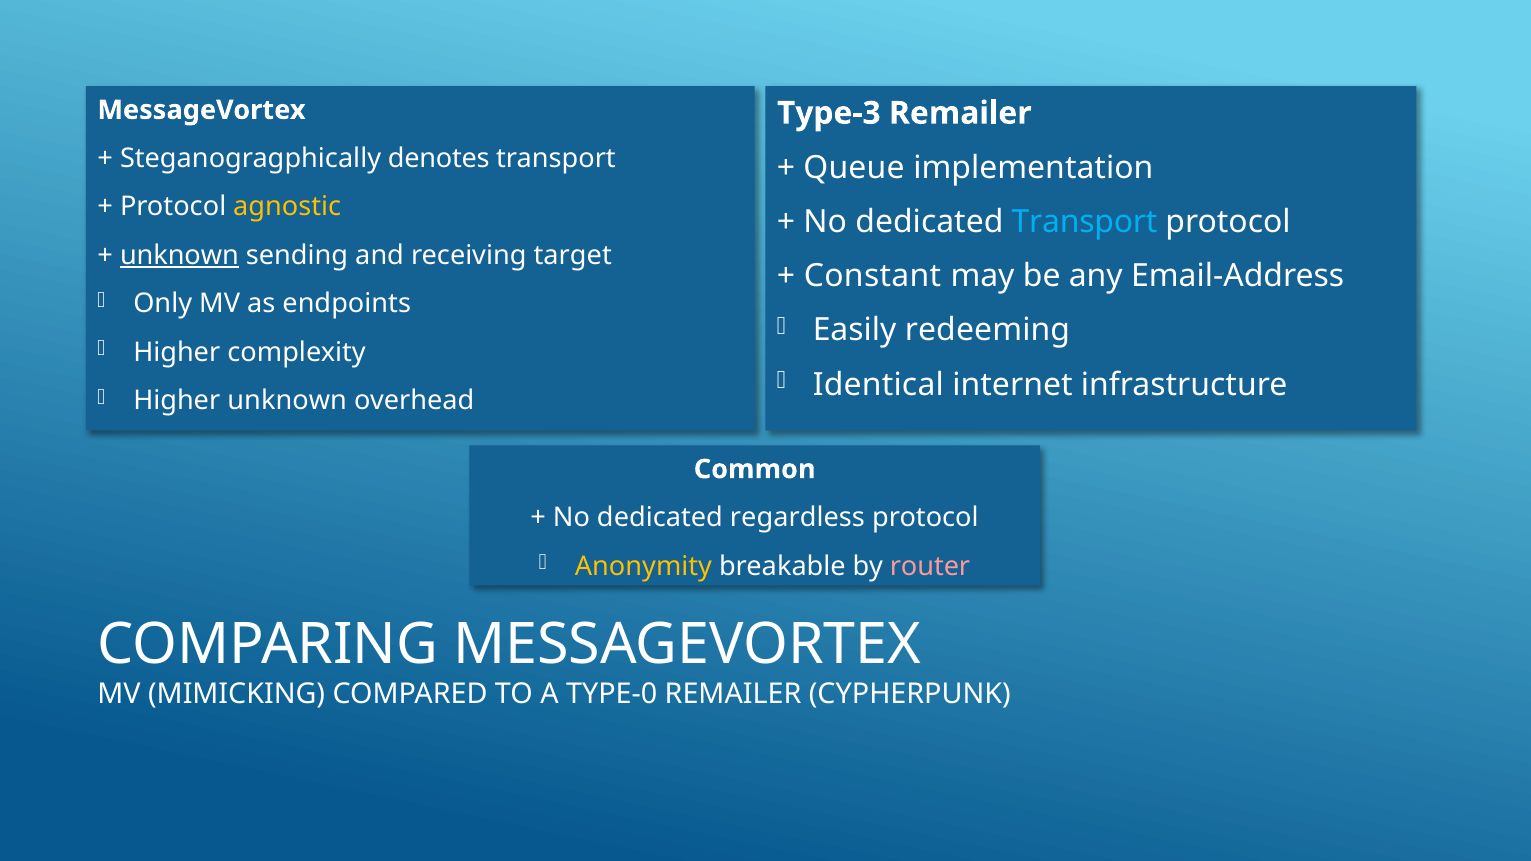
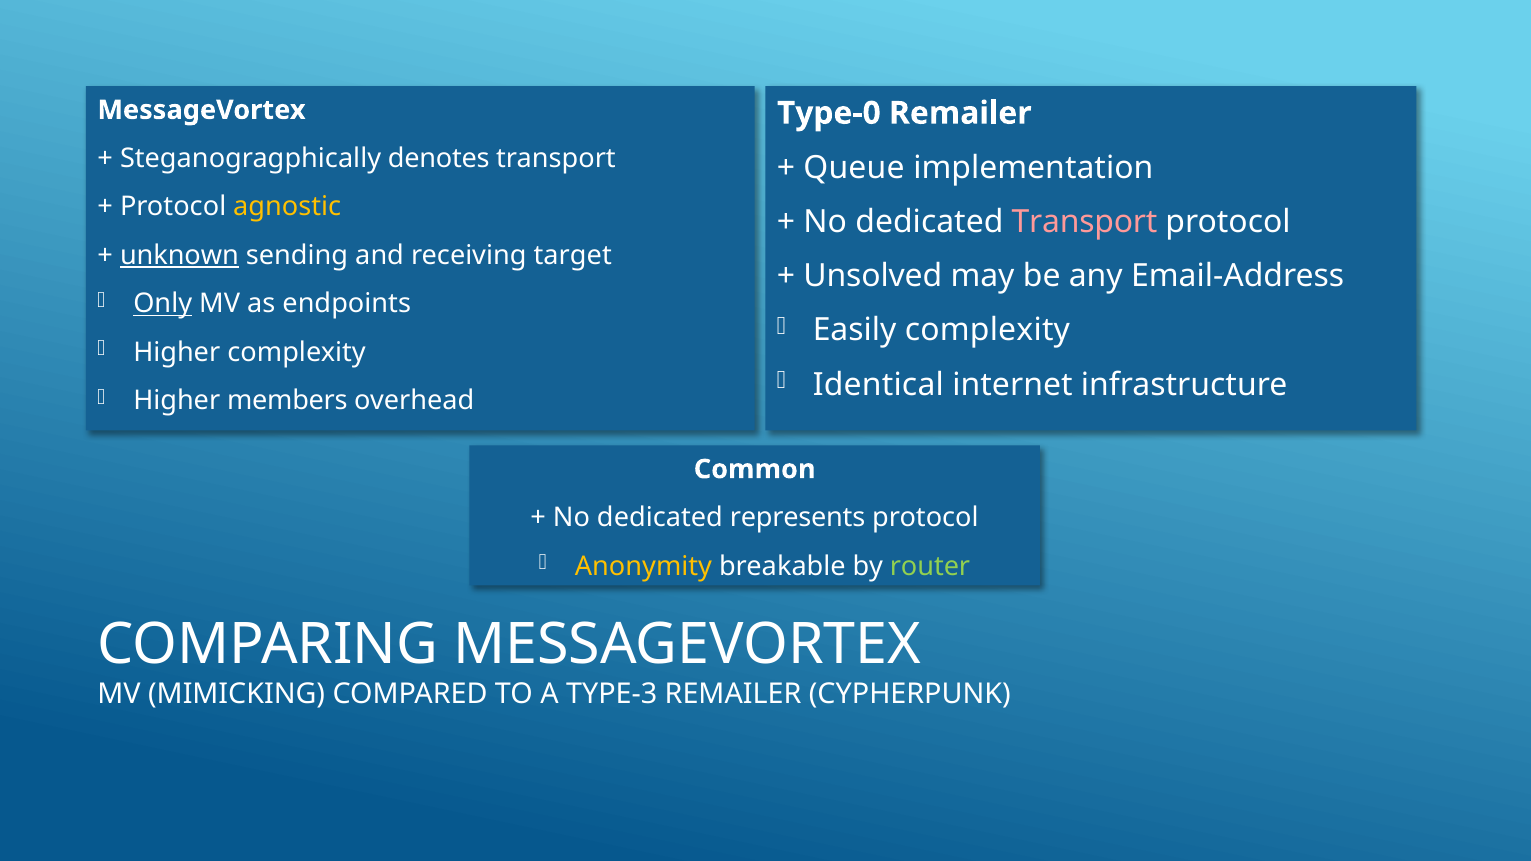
Type-3: Type-3 -> Type-0
Transport at (1085, 222) colour: light blue -> pink
Constant: Constant -> Unsolved
Only underline: none -> present
Easily redeeming: redeeming -> complexity
Higher unknown: unknown -> members
regardless: regardless -> represents
router colour: pink -> light green
TYPE-0: TYPE-0 -> TYPE-3
